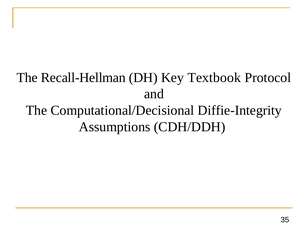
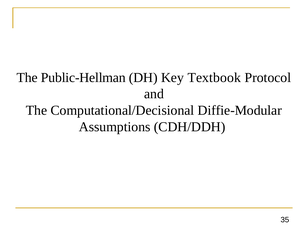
Recall-Hellman: Recall-Hellman -> Public-Hellman
Diffie-Integrity: Diffie-Integrity -> Diffie-Modular
